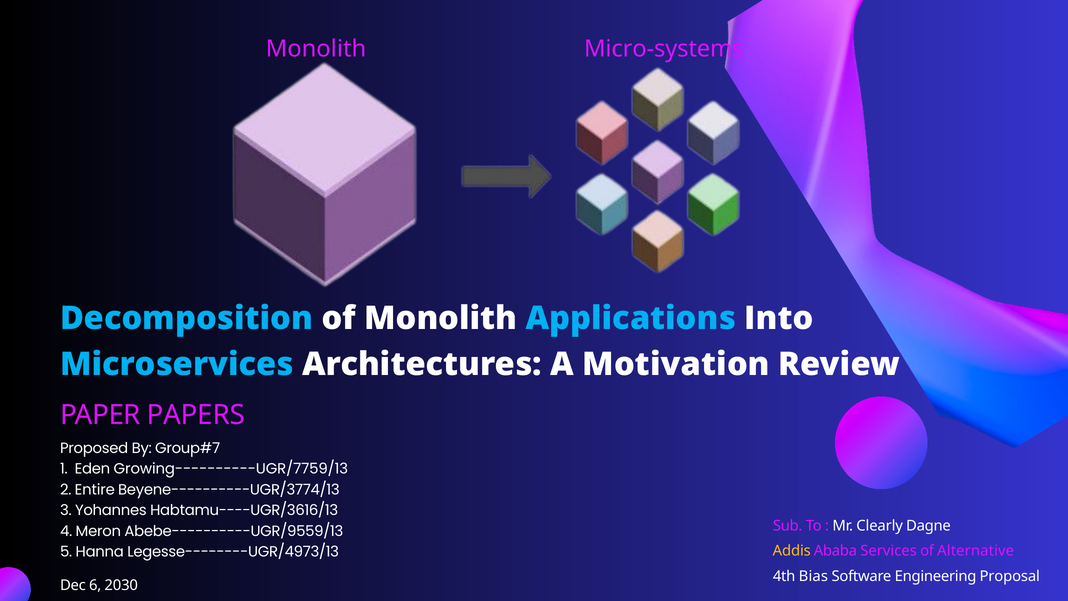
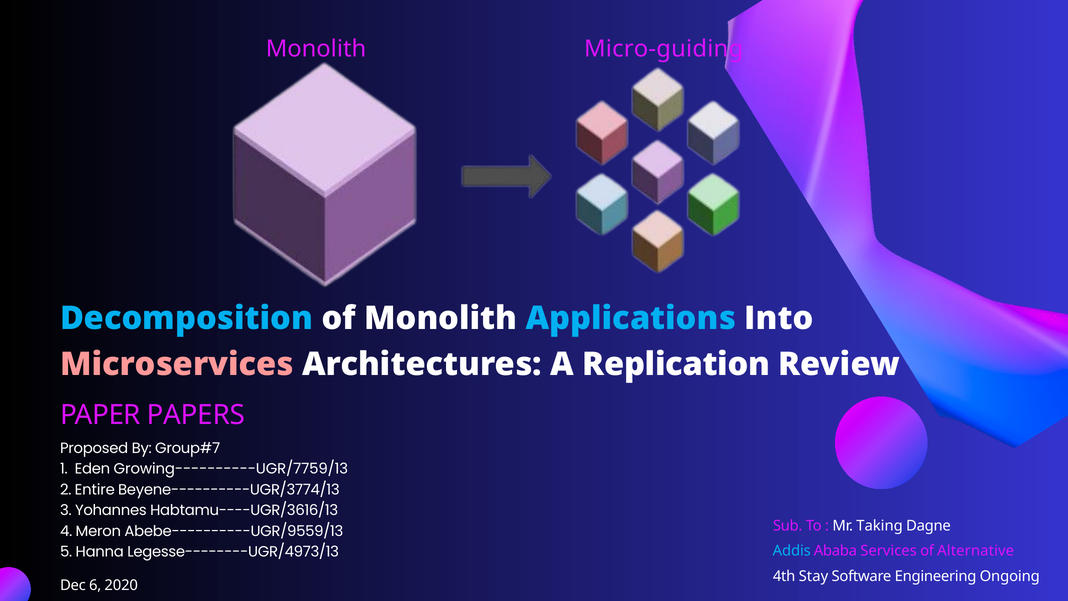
Micro-systems: Micro-systems -> Micro-guiding
Microservices colour: light blue -> pink
Motivation: Motivation -> Replication
Clearly: Clearly -> Taking
Addis colour: yellow -> light blue
Bias: Bias -> Stay
Proposal: Proposal -> Ongoing
2030: 2030 -> 2020
